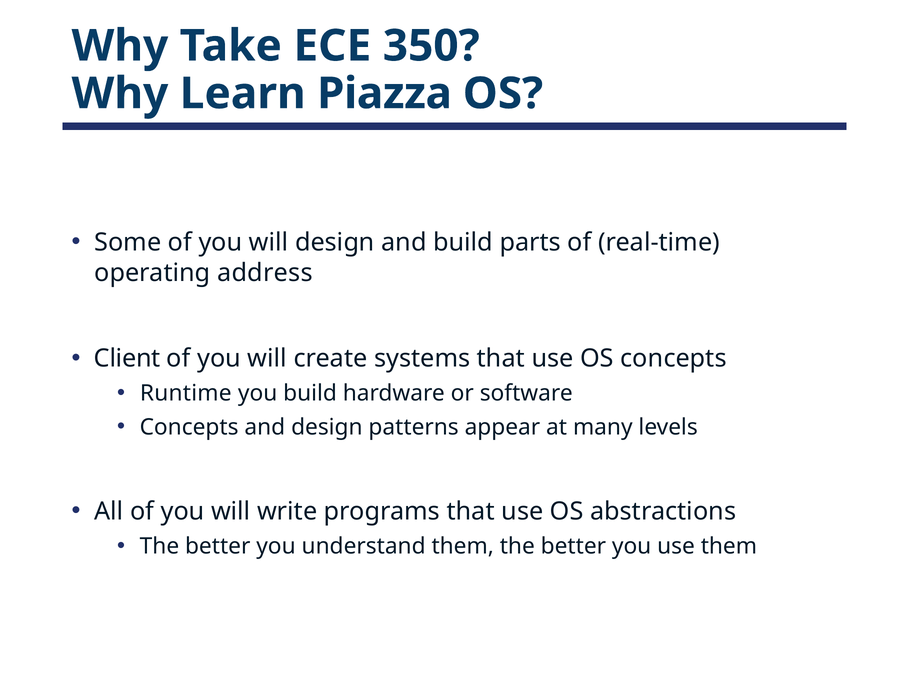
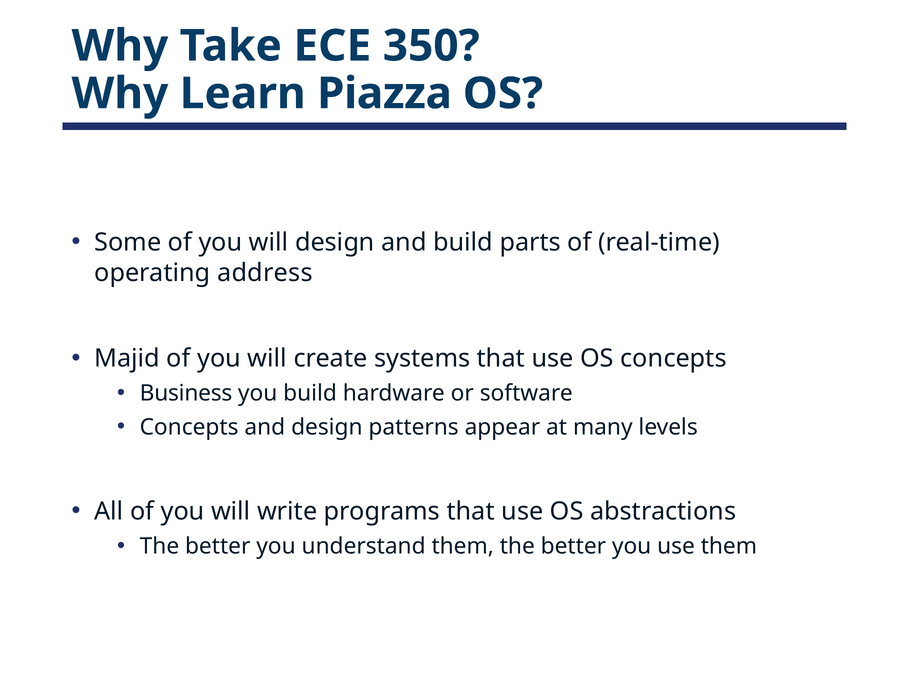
Client: Client -> Majid
Runtime: Runtime -> Business
